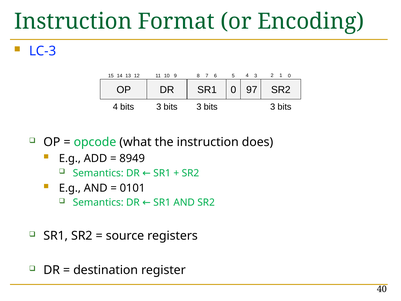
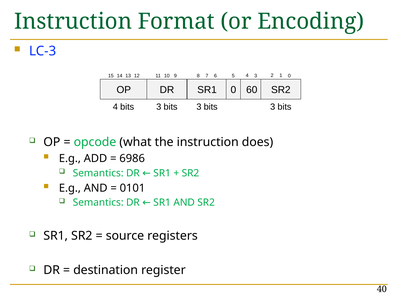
97: 97 -> 60
8949: 8949 -> 6986
